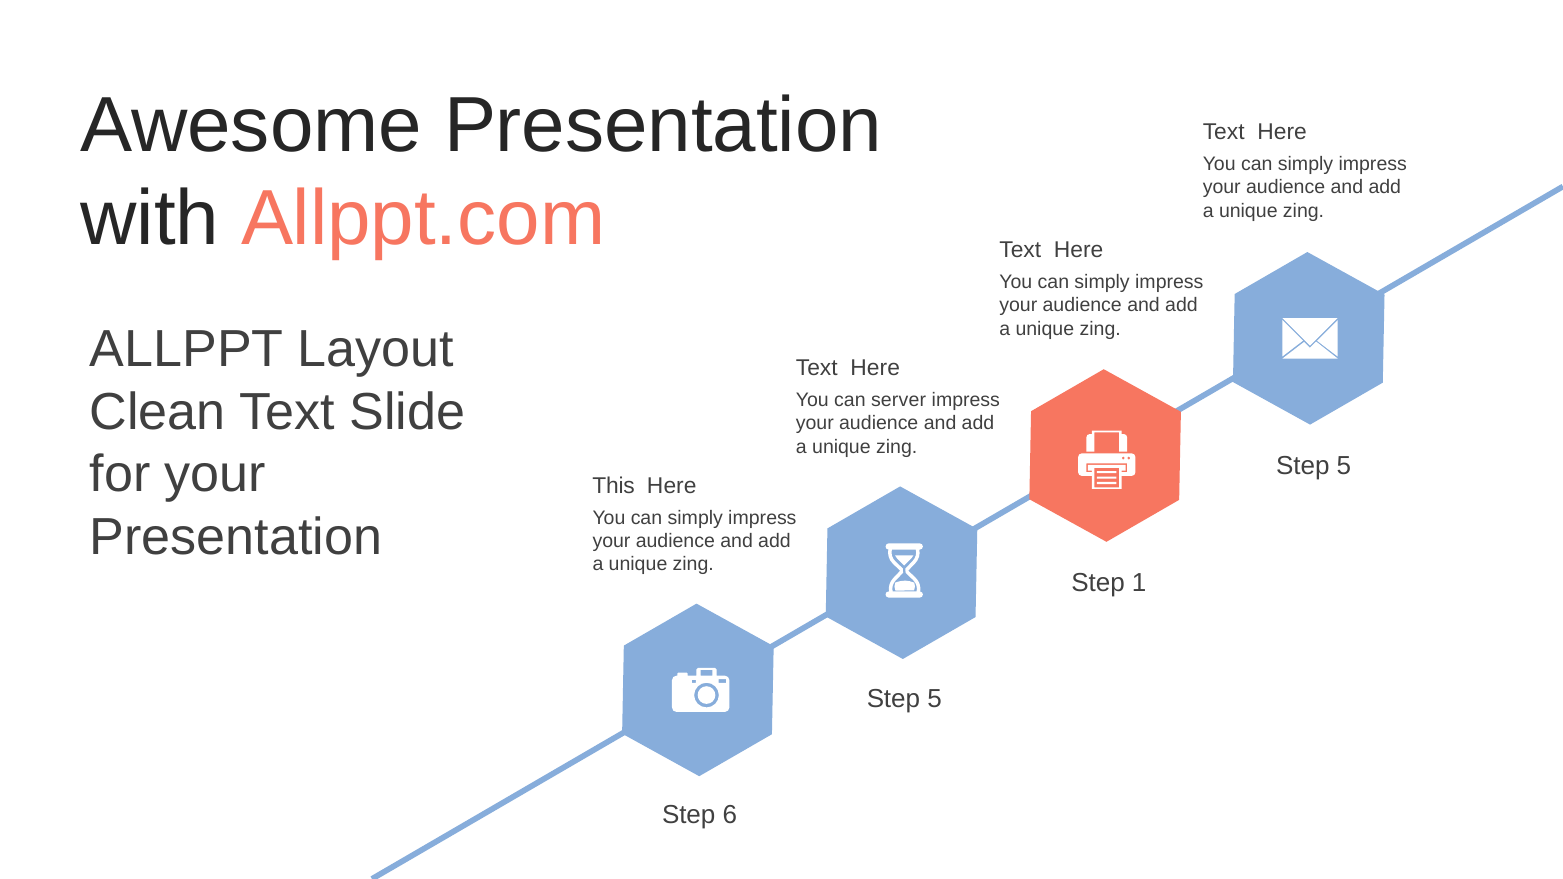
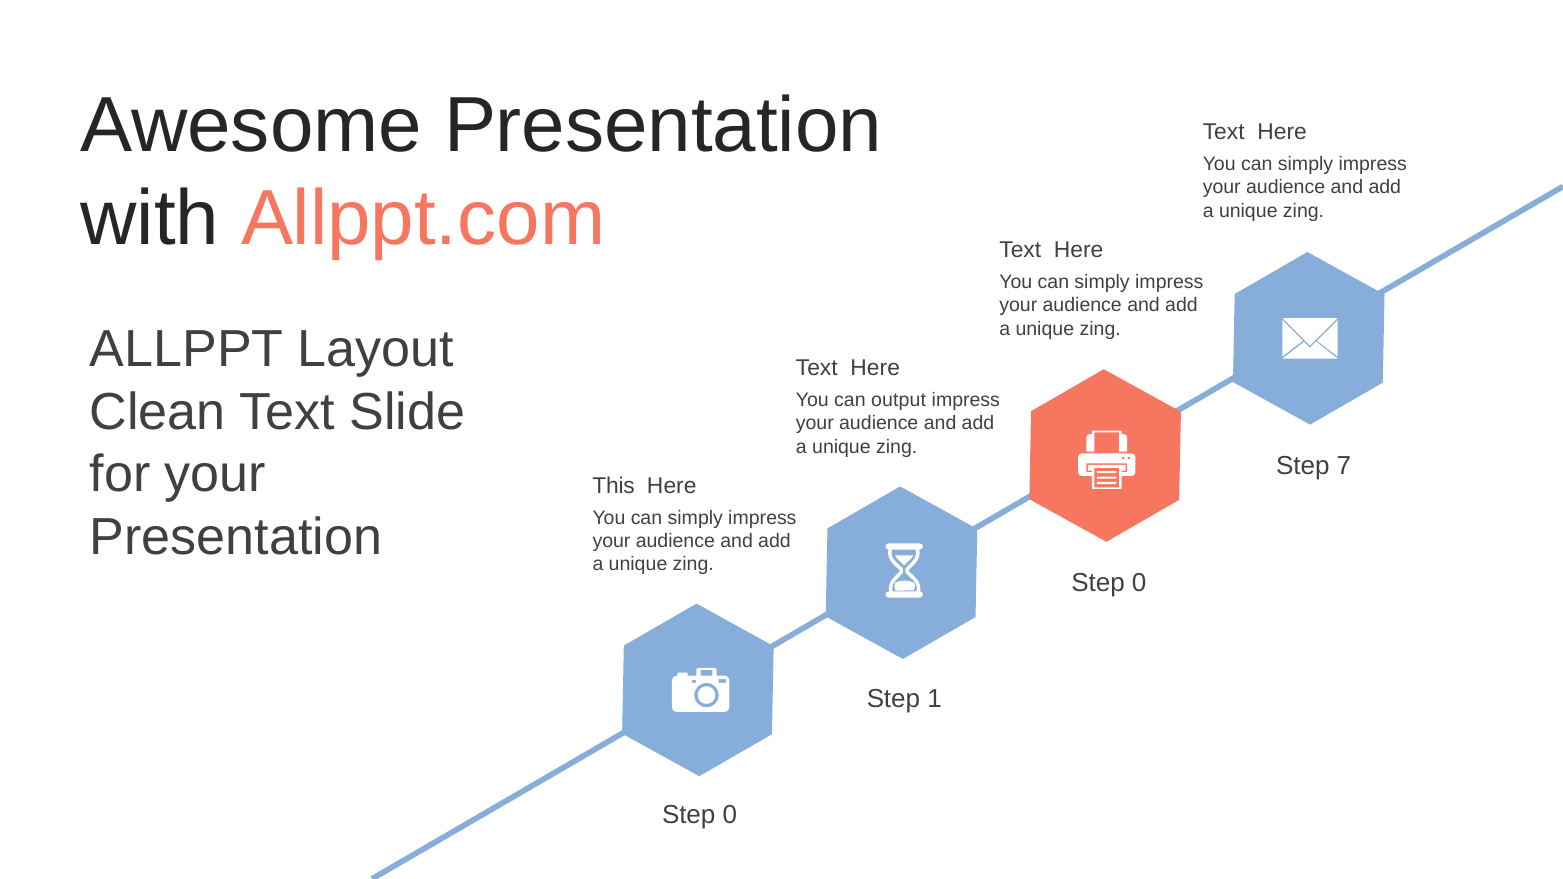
server: server -> output
5 at (1344, 466): 5 -> 7
1 at (1139, 583): 1 -> 0
5 at (934, 699): 5 -> 1
6 at (730, 815): 6 -> 0
